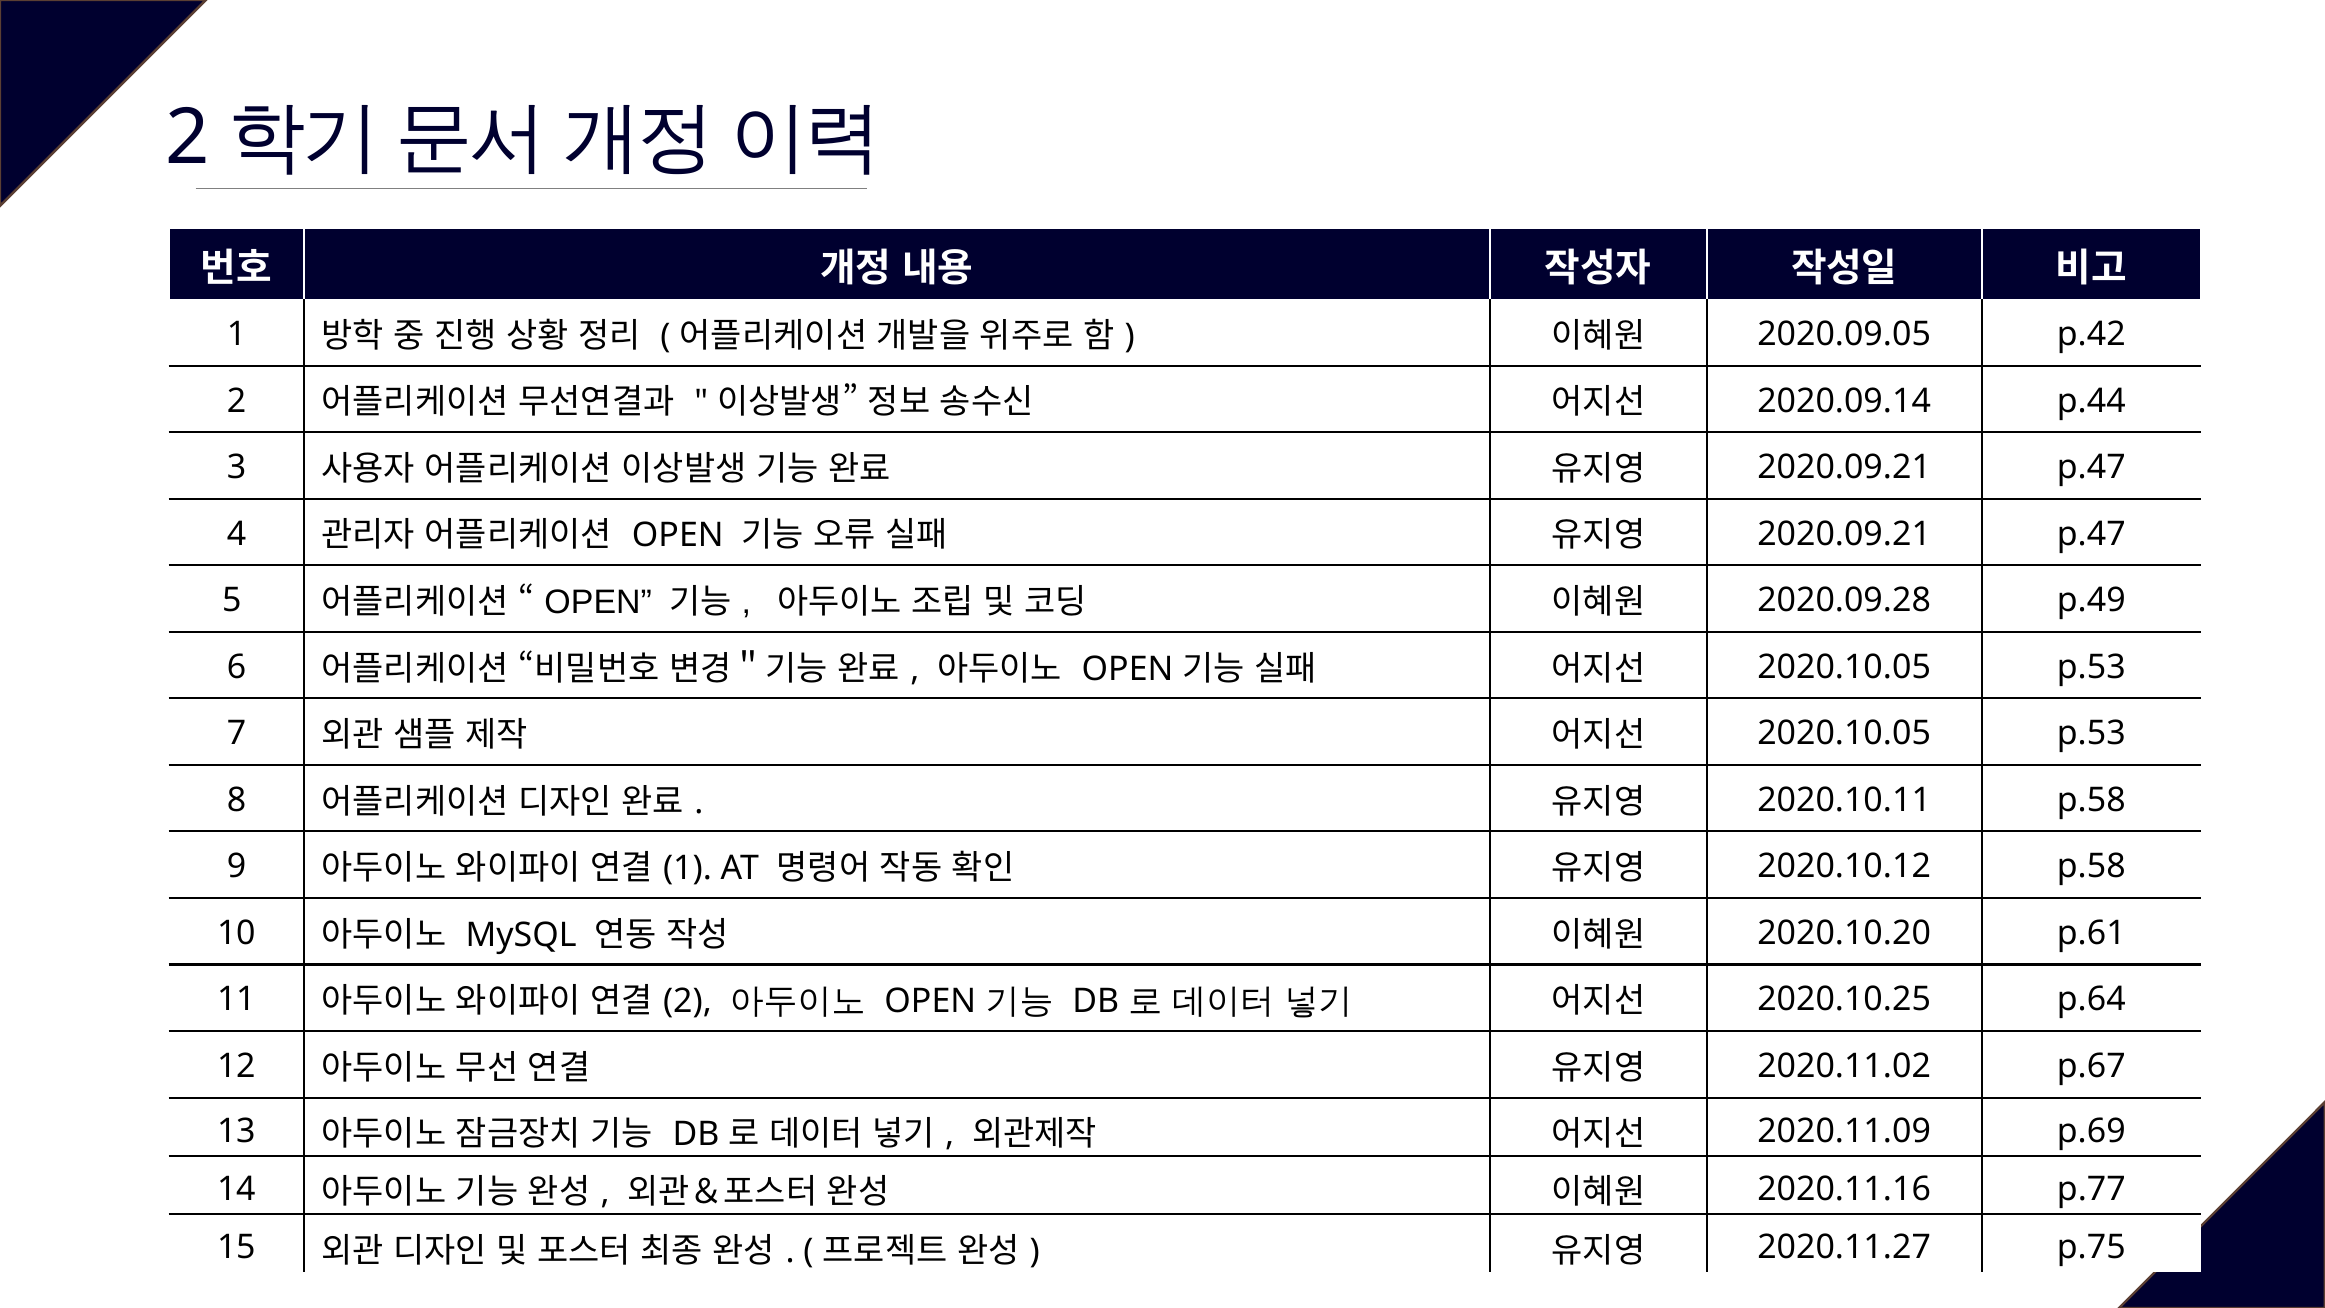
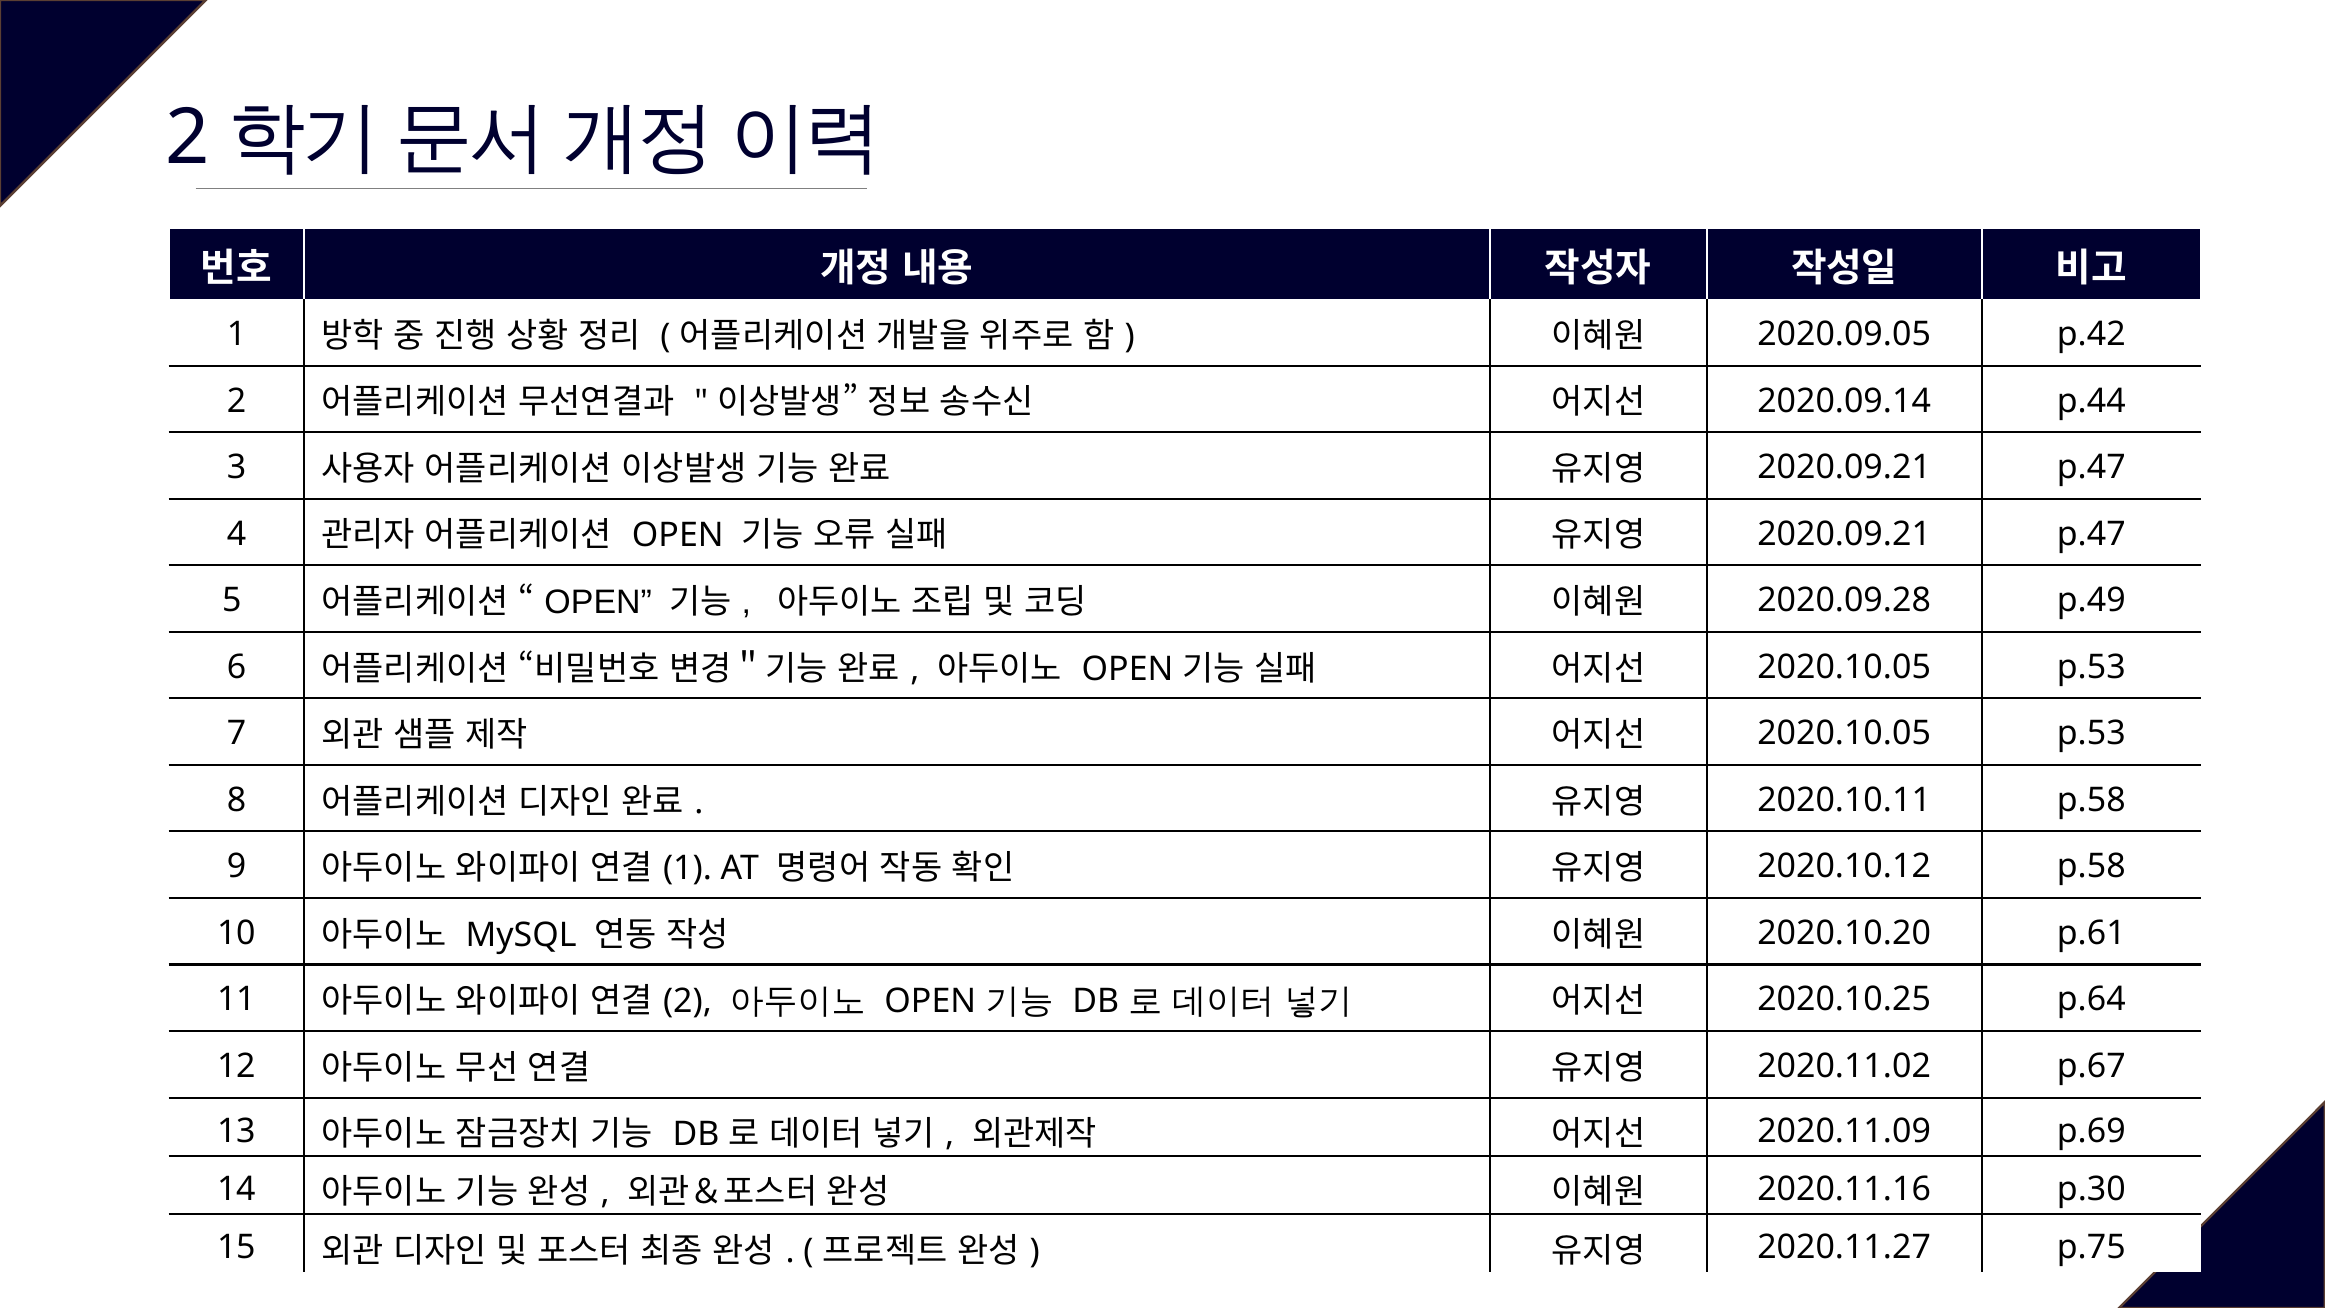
p.77: p.77 -> p.30
